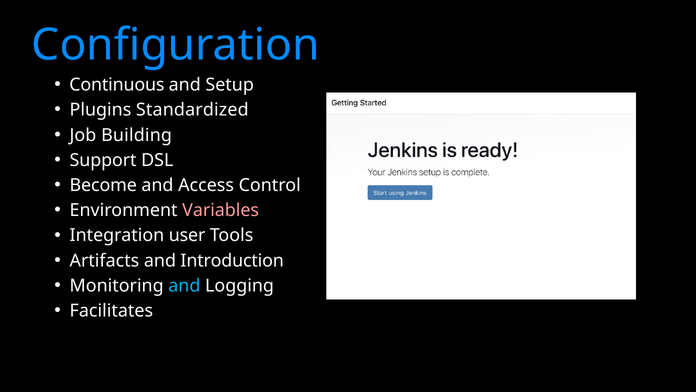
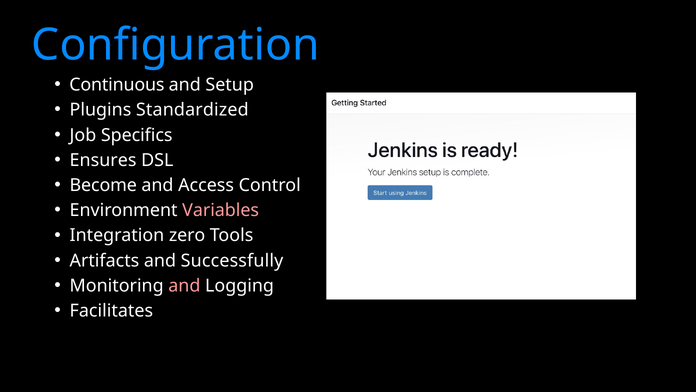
Building: Building -> Specifics
Support: Support -> Ensures
user: user -> zero
Introduction: Introduction -> Successfully
and at (184, 285) colour: light blue -> pink
